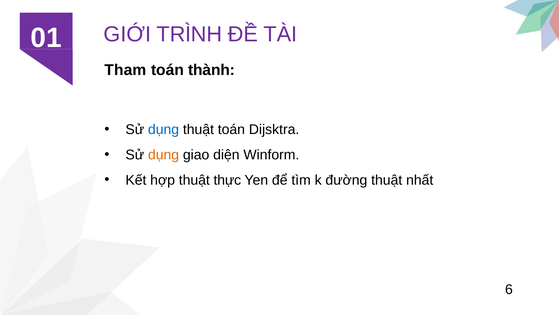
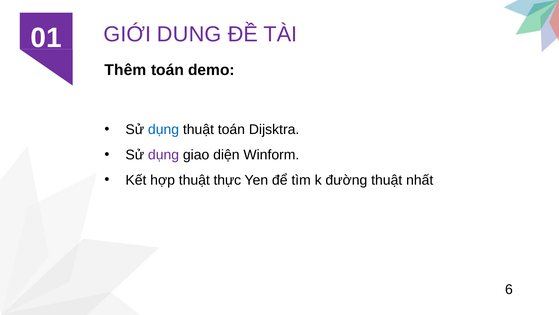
TRÌNH: TRÌNH -> DUNG
Tham: Tham -> Thêm
thành: thành -> demo
dụng at (164, 155) colour: orange -> purple
